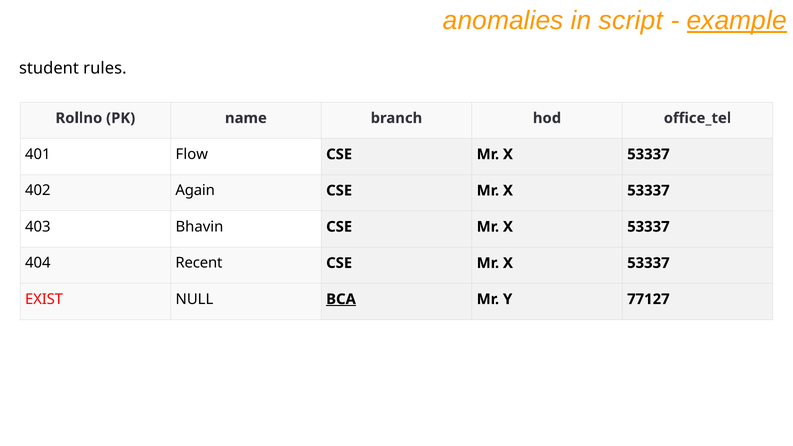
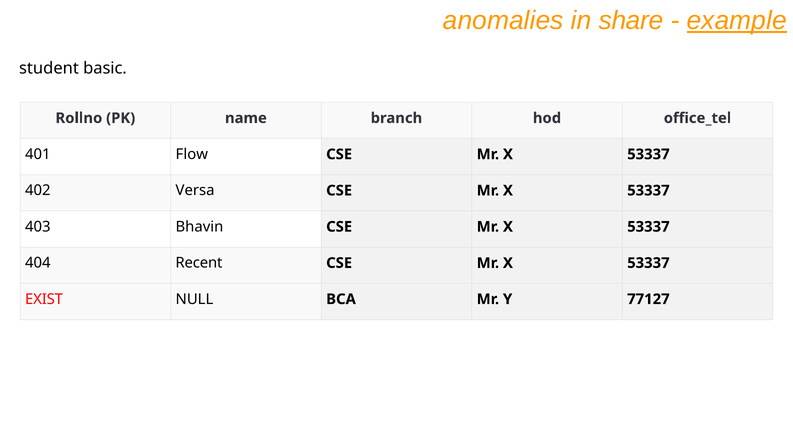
script: script -> share
rules: rules -> basic
Again: Again -> Versa
BCA underline: present -> none
